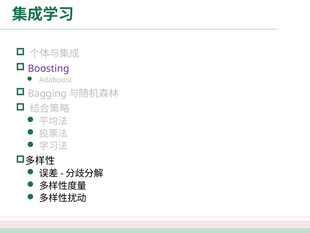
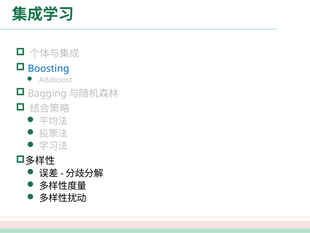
Boosting colour: purple -> blue
